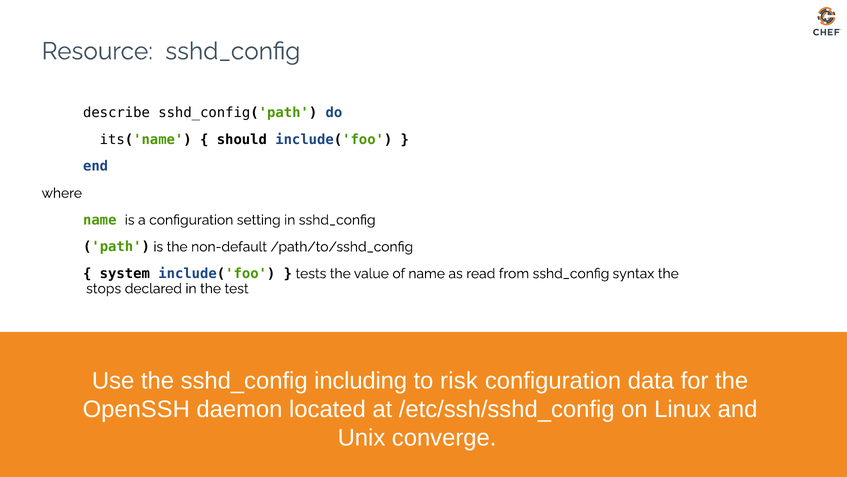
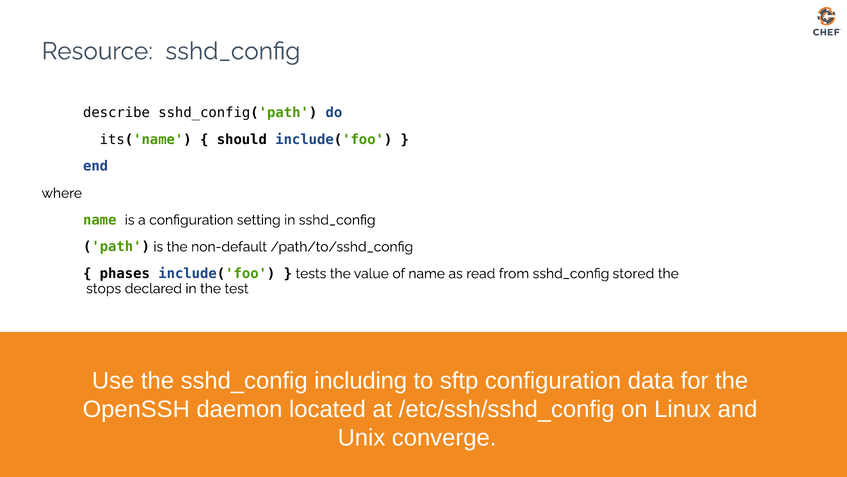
system: system -> phases
syntax: syntax -> stored
risk: risk -> sftp
